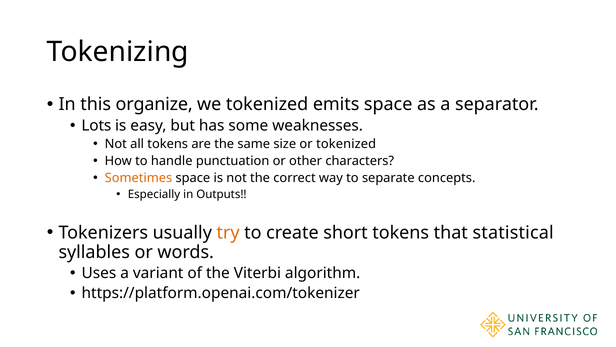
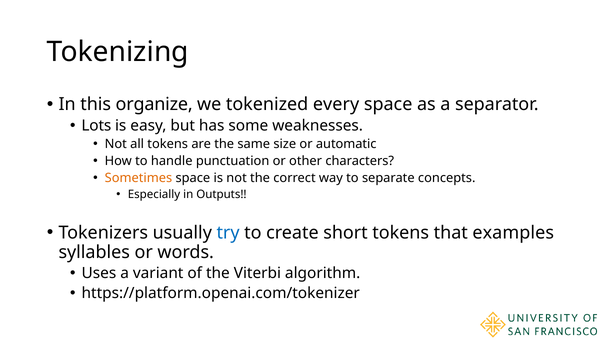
emits: emits -> every
or tokenized: tokenized -> automatic
try colour: orange -> blue
statistical: statistical -> examples
